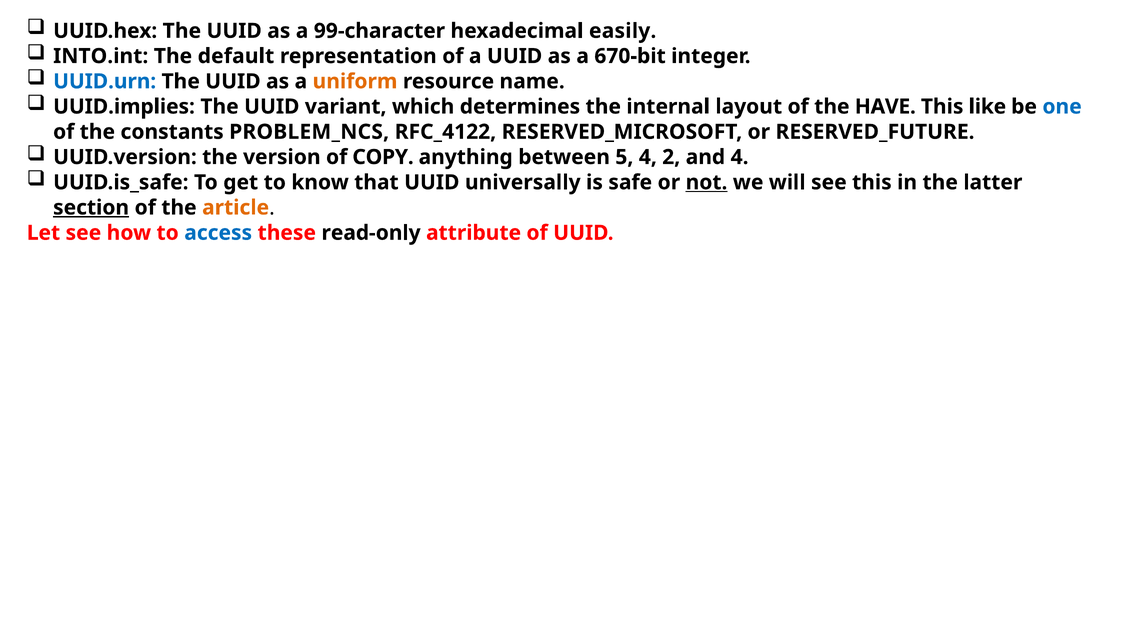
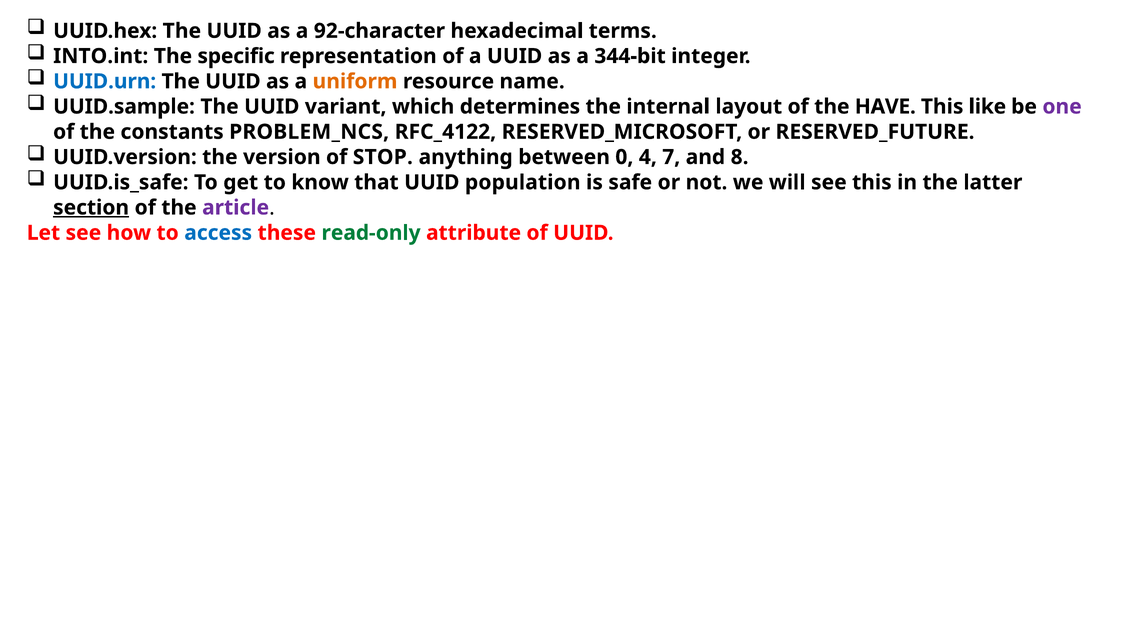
99-character: 99-character -> 92-character
easily: easily -> terms
default: default -> specific
670-bit: 670-bit -> 344-bit
UUID.implies: UUID.implies -> UUID.sample
one colour: blue -> purple
COPY: COPY -> STOP
5: 5 -> 0
2: 2 -> 7
and 4: 4 -> 8
universally: universally -> population
not underline: present -> none
article colour: orange -> purple
read-only colour: black -> green
